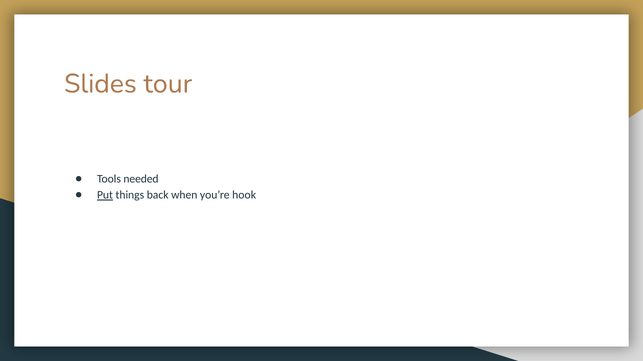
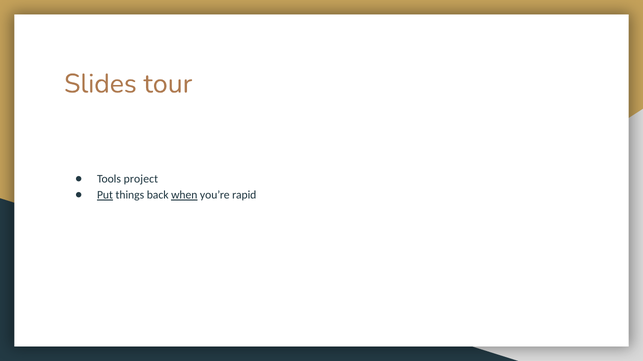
needed: needed -> project
when underline: none -> present
hook: hook -> rapid
